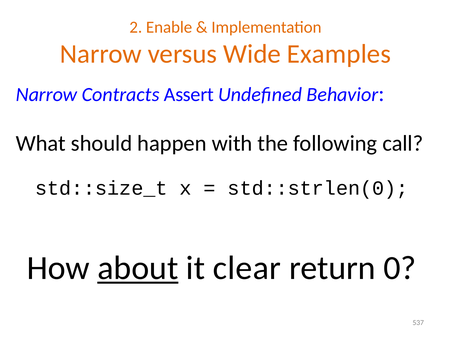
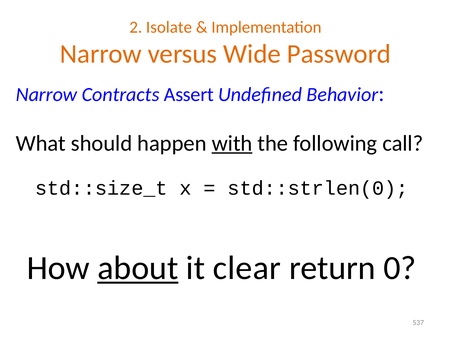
Enable: Enable -> Isolate
Examples: Examples -> Password
with underline: none -> present
